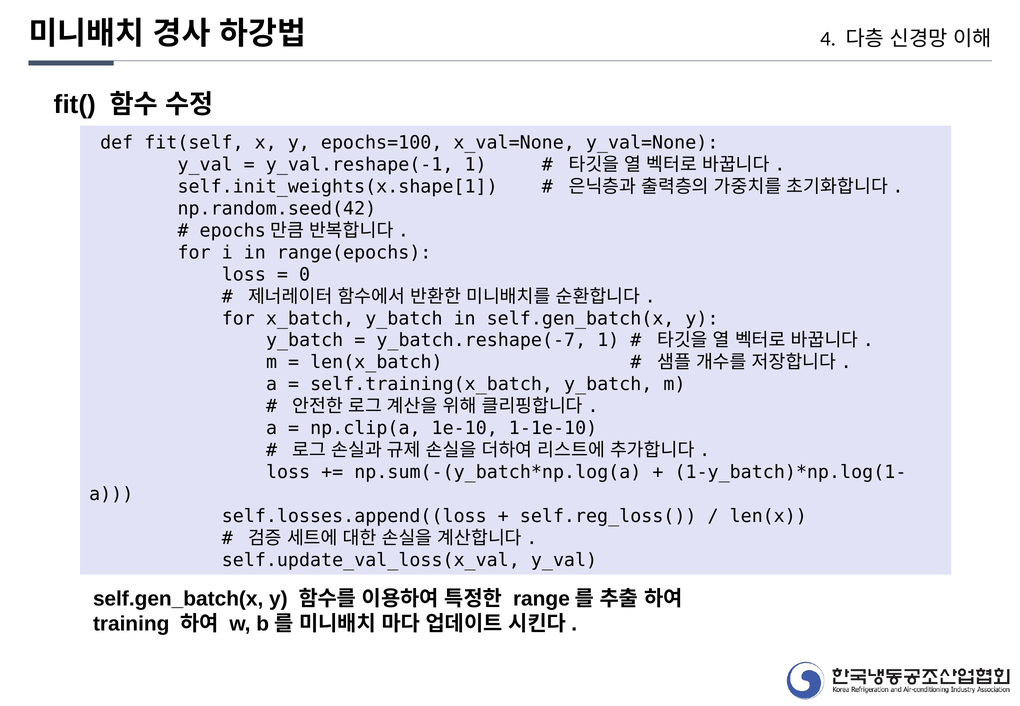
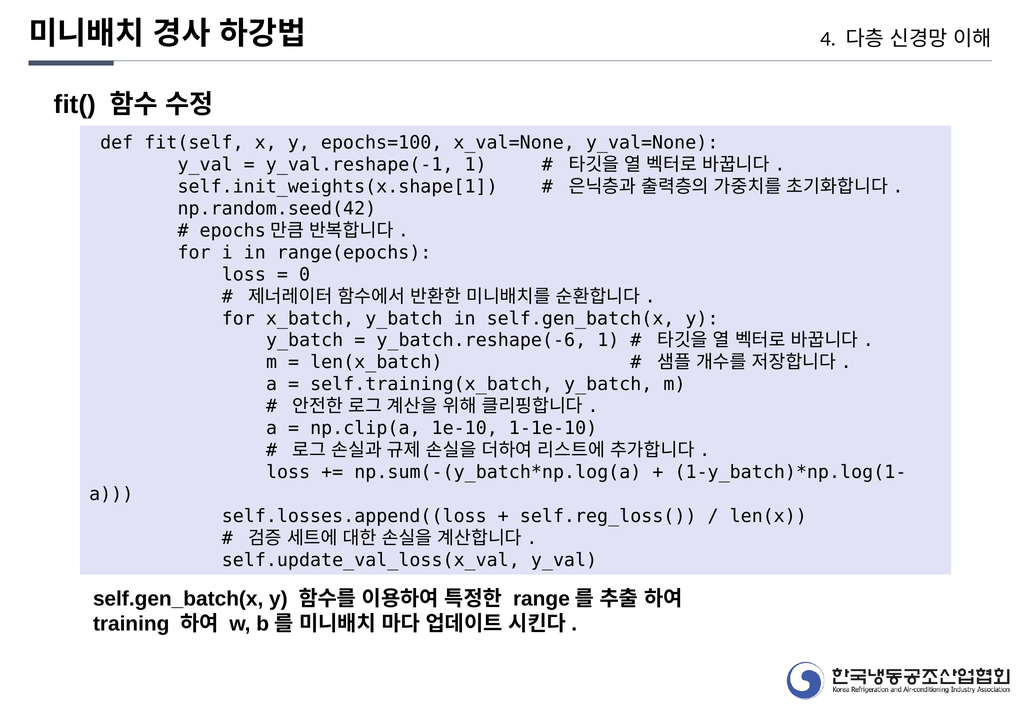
y_batch.reshape(-7: y_batch.reshape(-7 -> y_batch.reshape(-6
